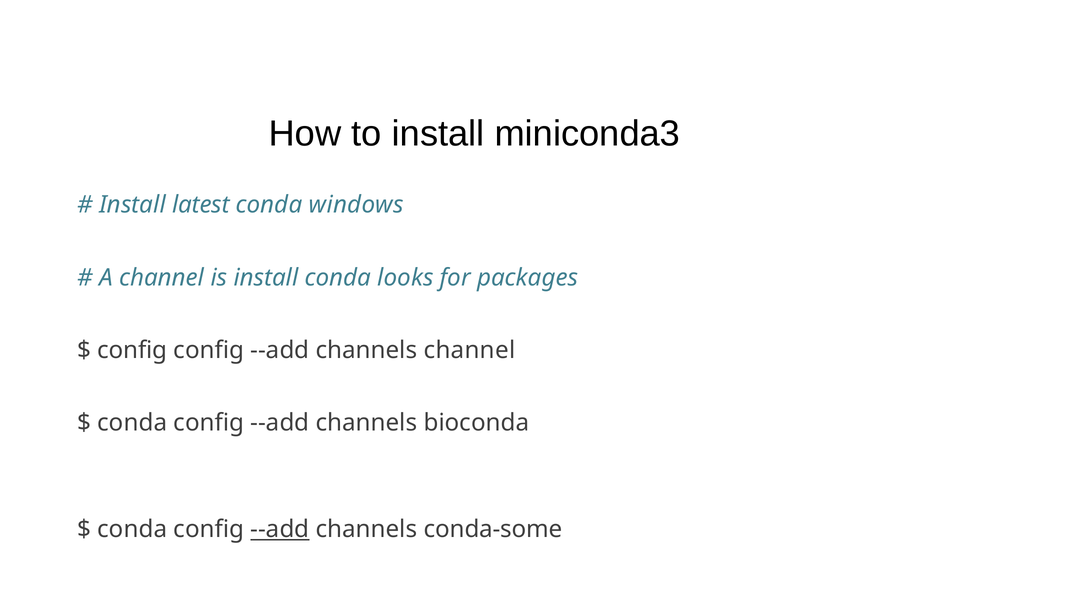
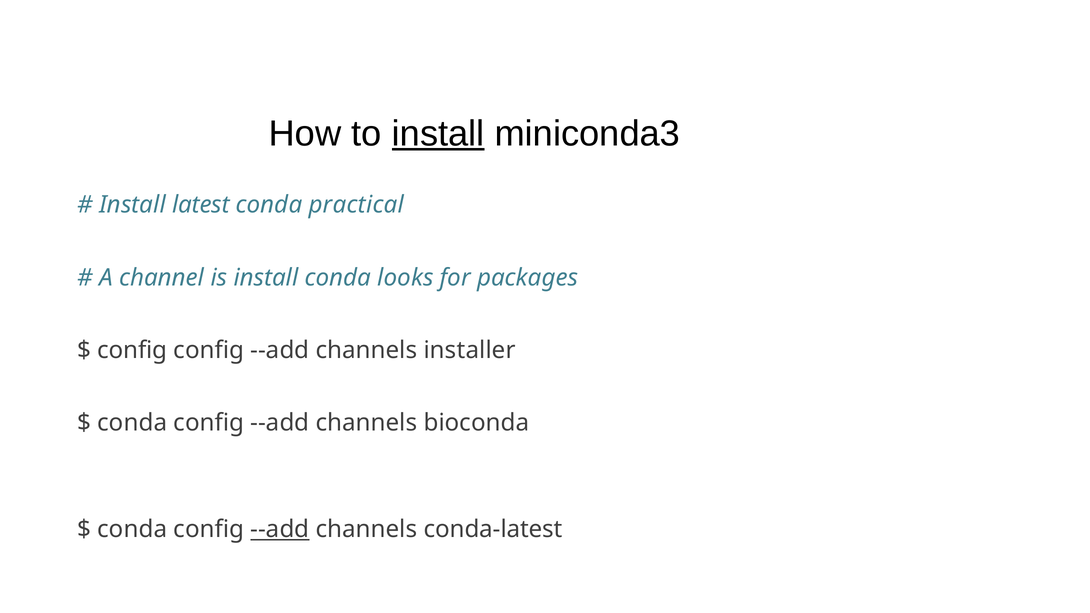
install at (438, 134) underline: none -> present
windows: windows -> practical
channels channel: channel -> installer
conda-some: conda-some -> conda-latest
